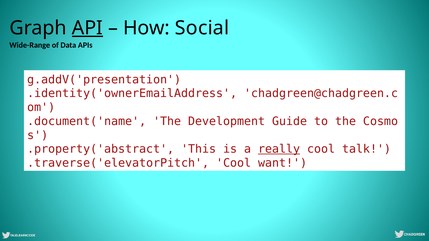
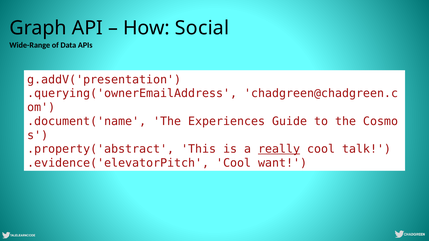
API underline: present -> none
.identity('ownerEmailAddress: .identity('ownerEmailAddress -> .querying('ownerEmailAddress
Development: Development -> Experiences
.traverse('elevatorPitch: .traverse('elevatorPitch -> .evidence('elevatorPitch
